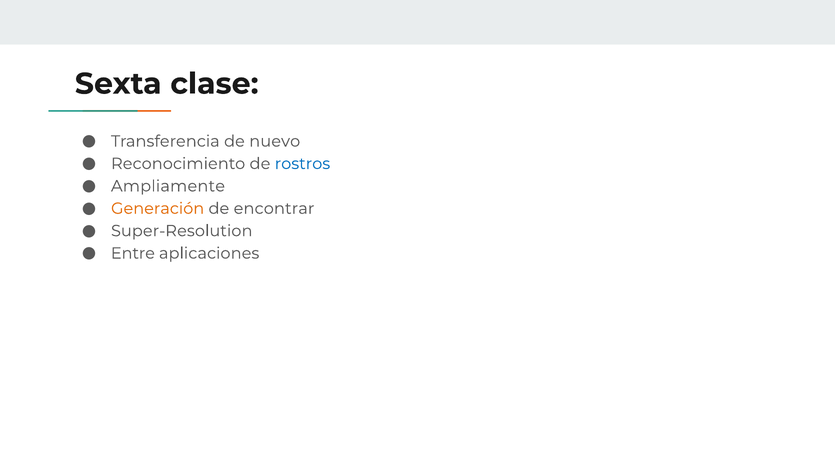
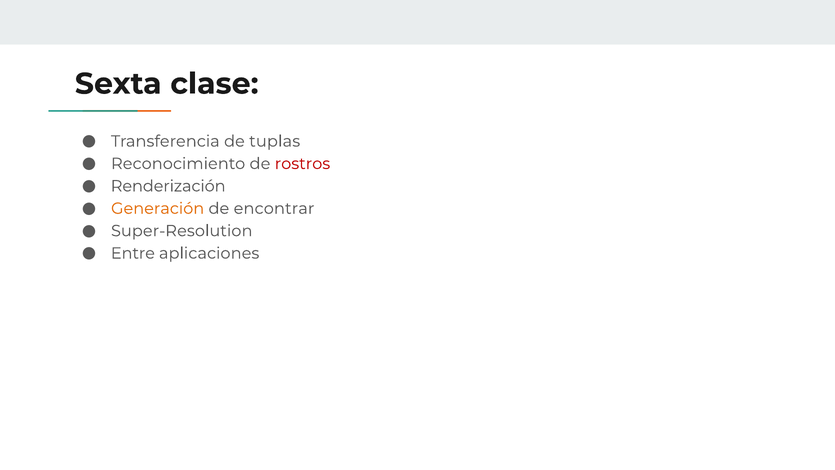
nuevo: nuevo -> tuplas
rostros colour: blue -> red
Ampliamente: Ampliamente -> Renderización
